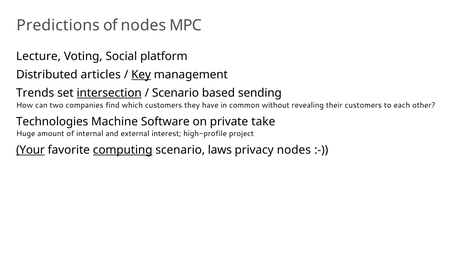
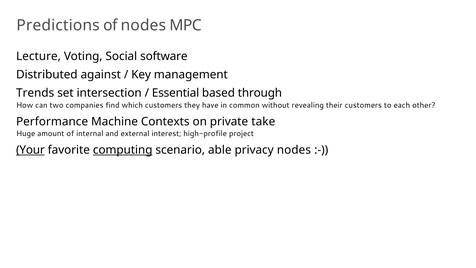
platform: platform -> software
articles: articles -> against
Key underline: present -> none
intersection underline: present -> none
Scenario at (176, 93): Scenario -> Essential
sending: sending -> through
Technologies: Technologies -> Performance
Software: Software -> Contexts
laws: laws -> able
